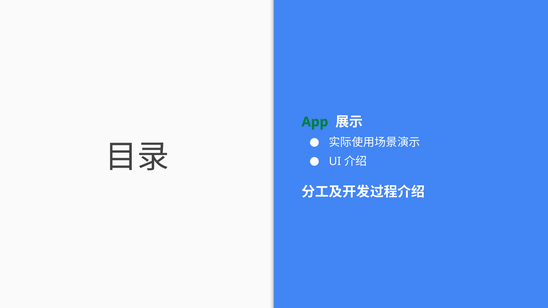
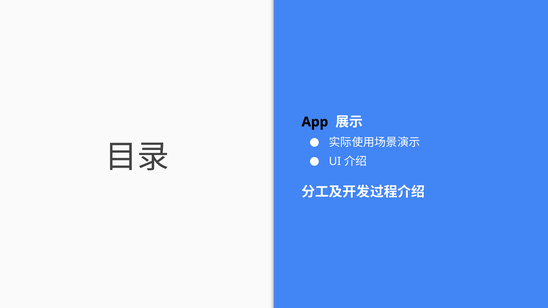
App colour: green -> black
